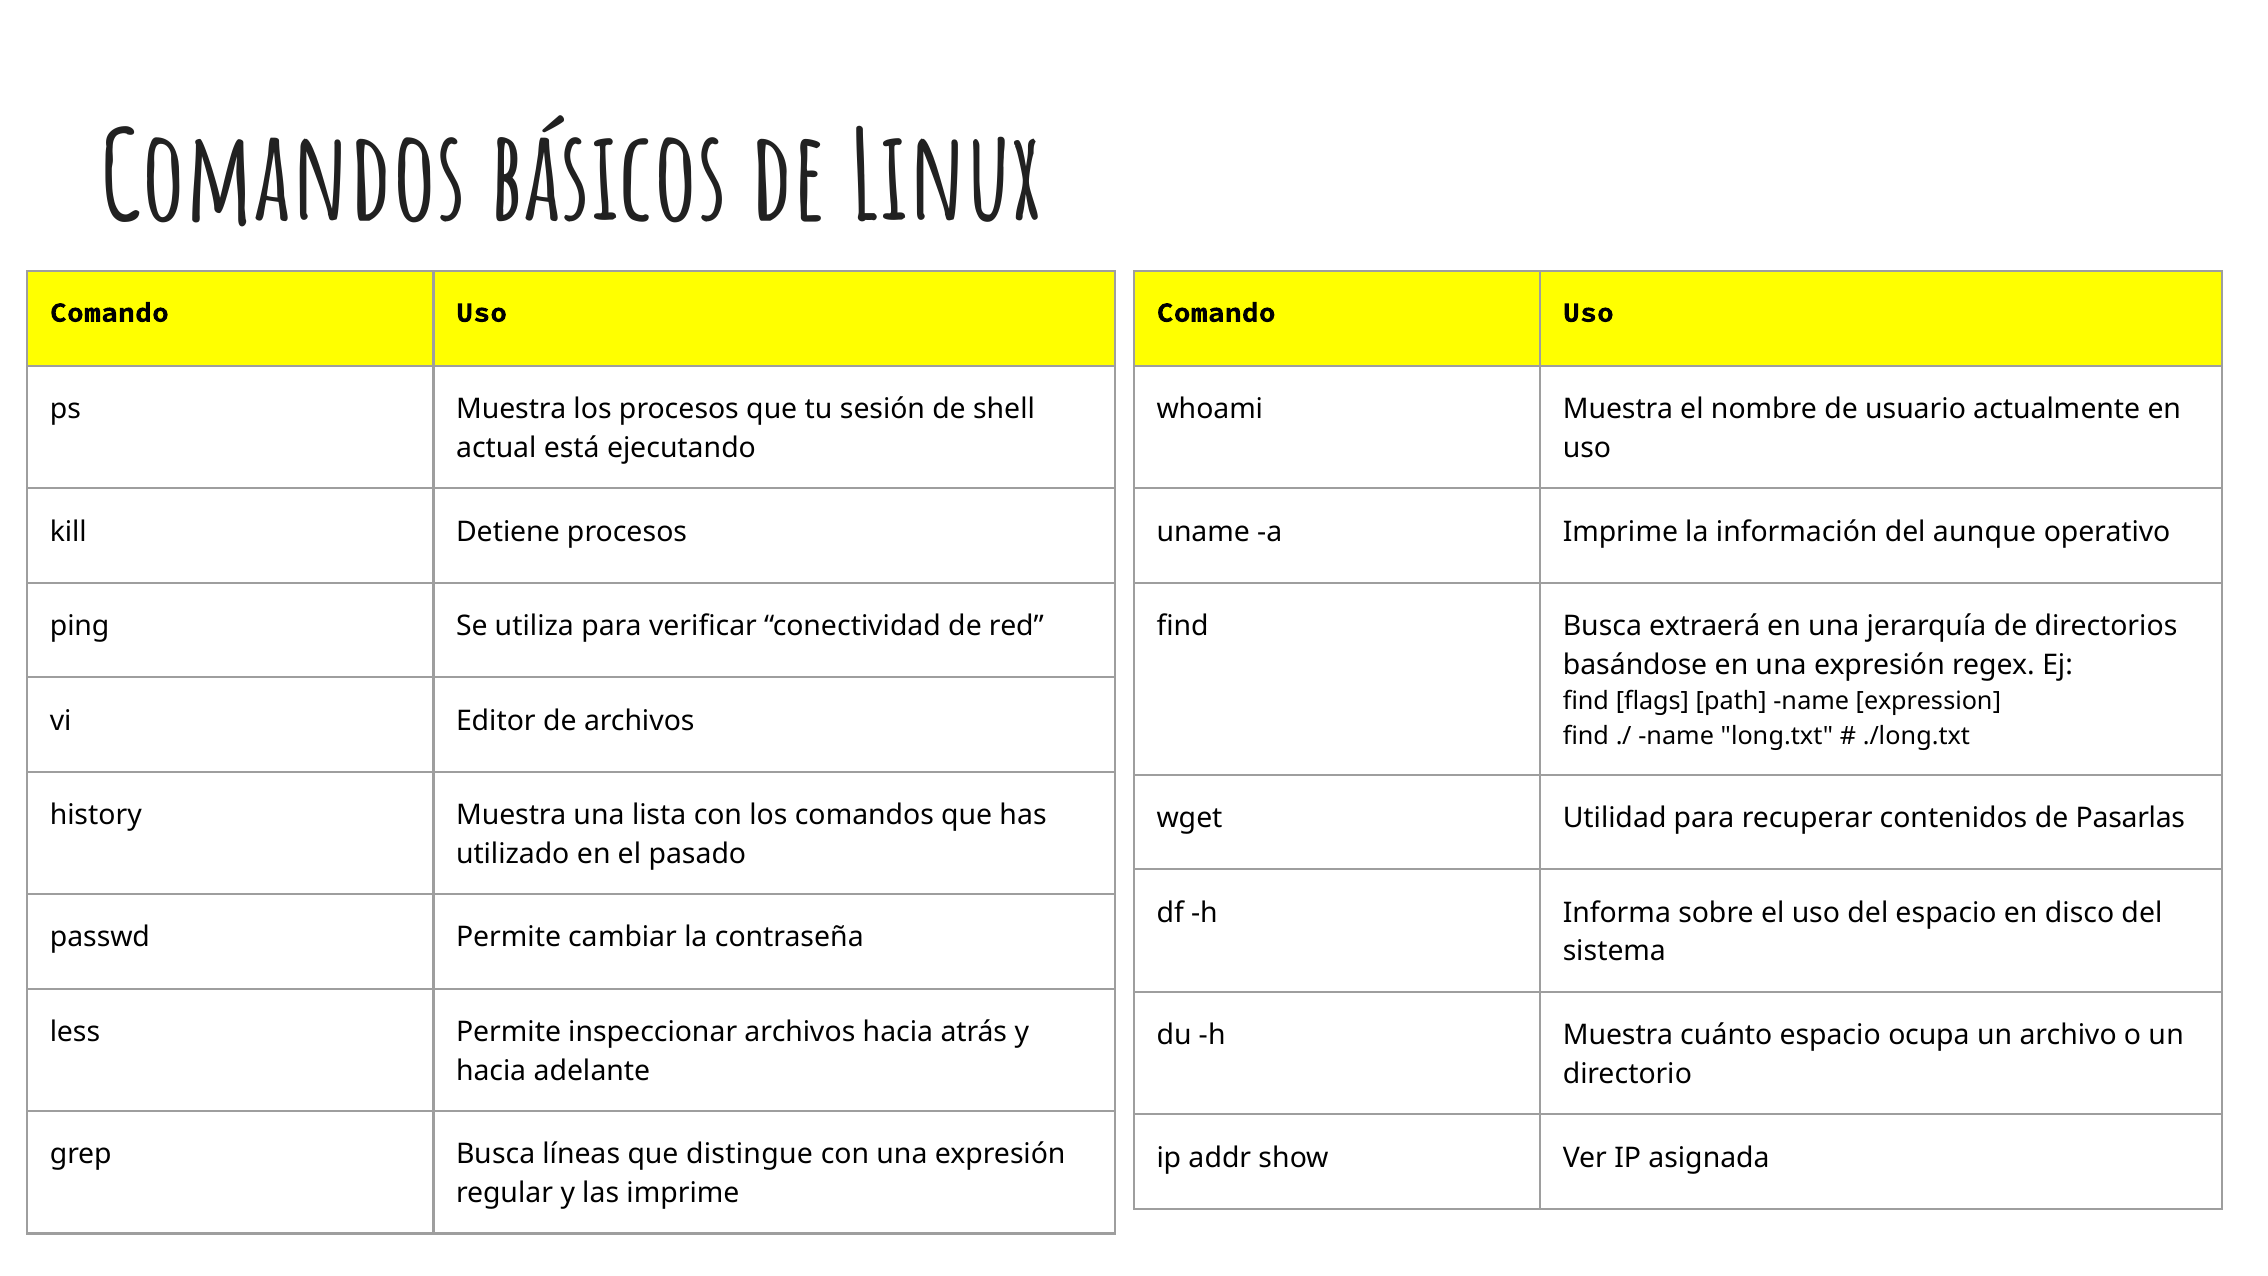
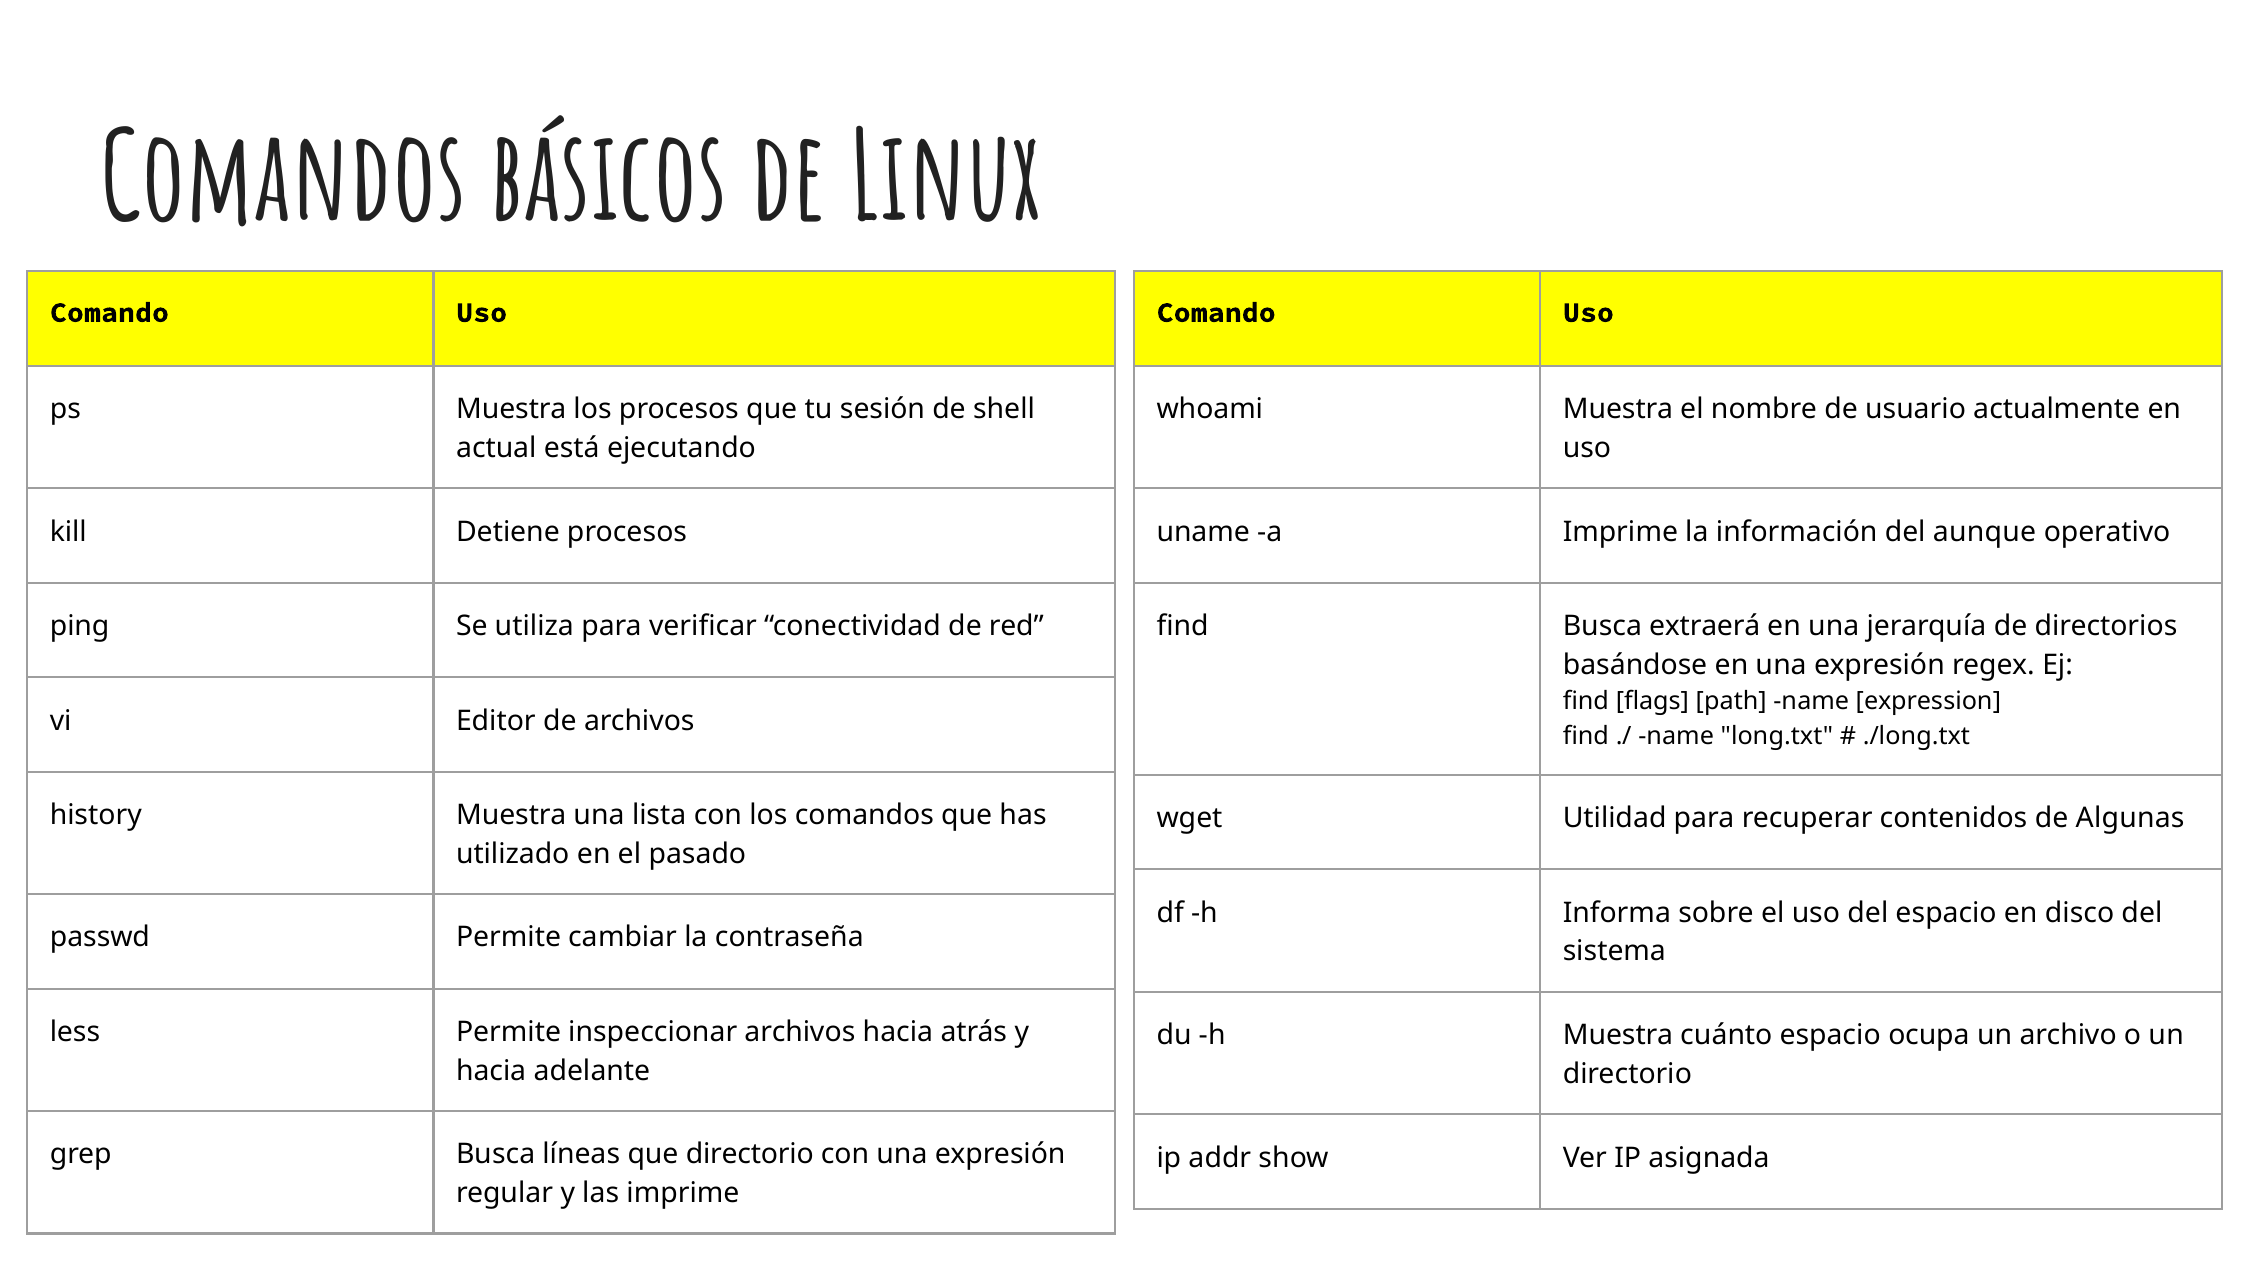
Pasarlas: Pasarlas -> Algunas
que distingue: distingue -> directorio
